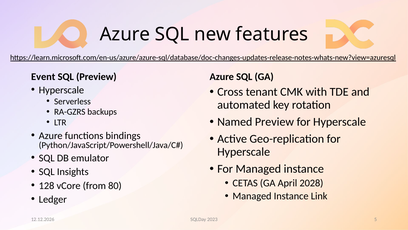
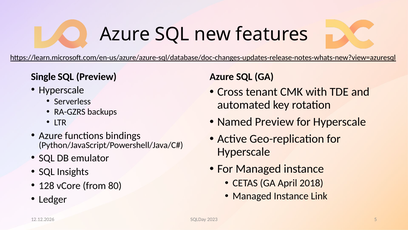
Event: Event -> Single
2028: 2028 -> 2018
